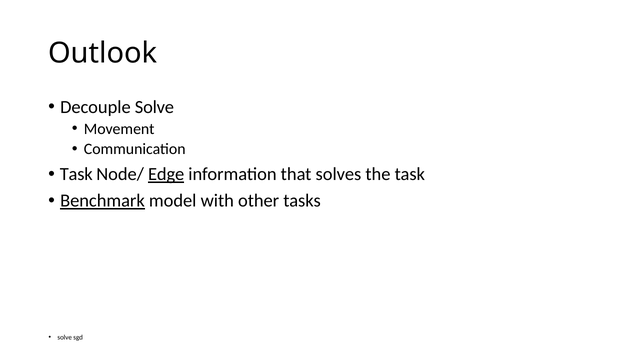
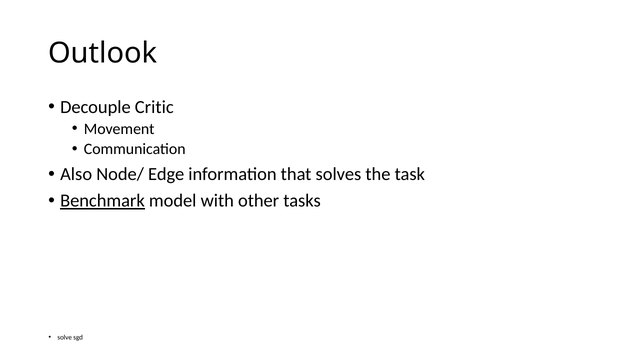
Decouple Solve: Solve -> Critic
Task at (76, 174): Task -> Also
Edge underline: present -> none
